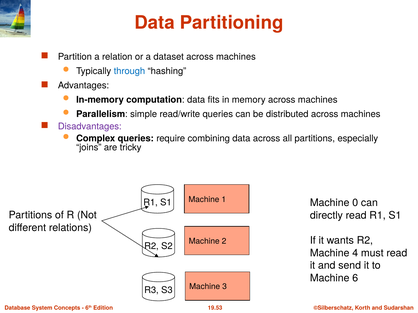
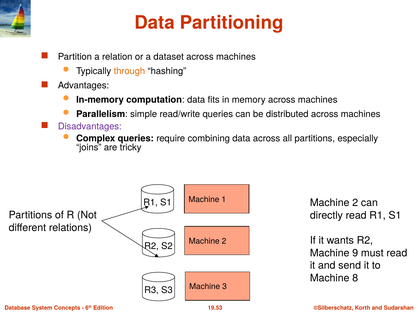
through colour: blue -> orange
0 at (355, 203): 0 -> 2
4: 4 -> 9
6: 6 -> 8
